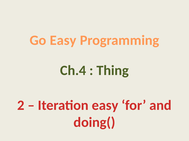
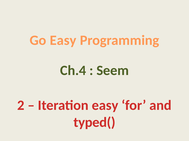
Thing: Thing -> Seem
doing(: doing( -> typed(
